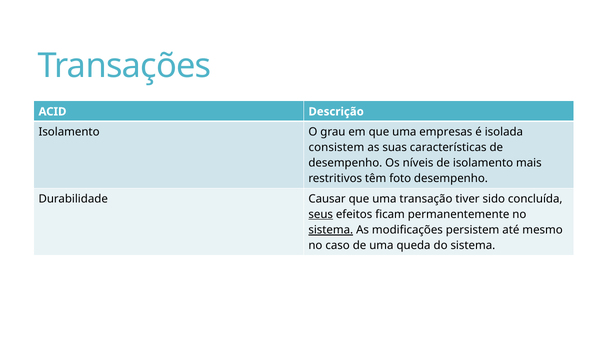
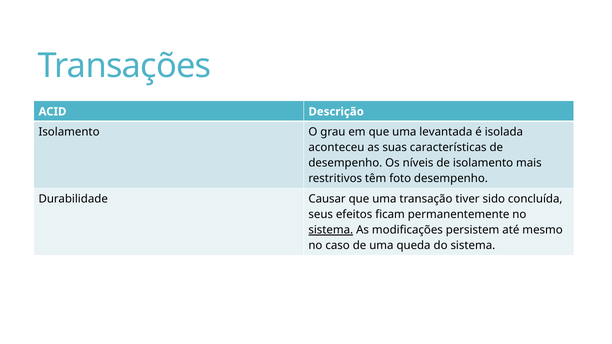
empresas: empresas -> levantada
consistem: consistem -> aconteceu
seus underline: present -> none
